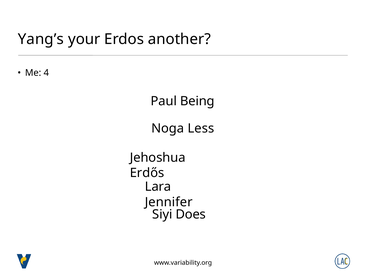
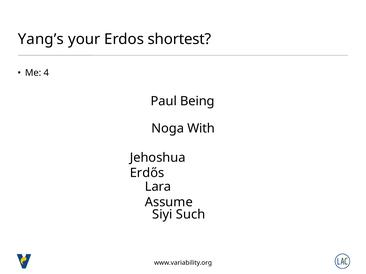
another: another -> shortest
Less: Less -> With
Jennifer: Jennifer -> Assume
Does: Does -> Such
